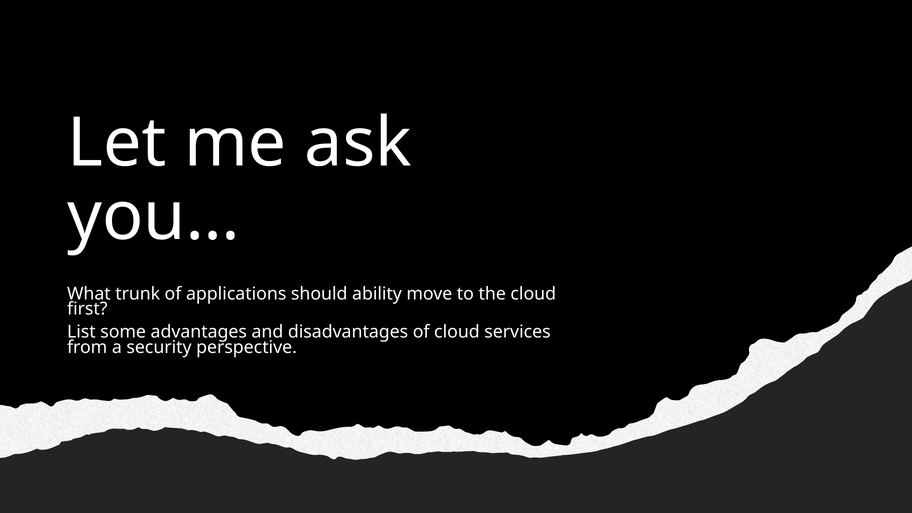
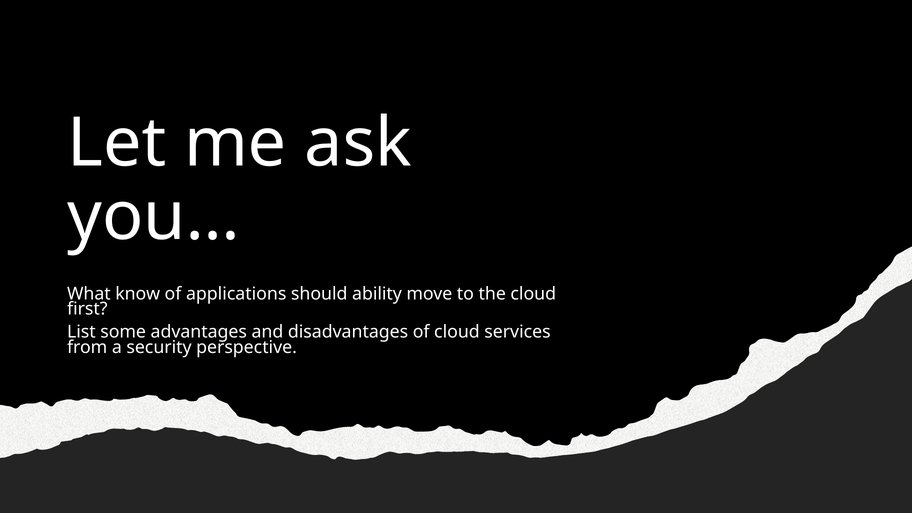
trunk: trunk -> know
